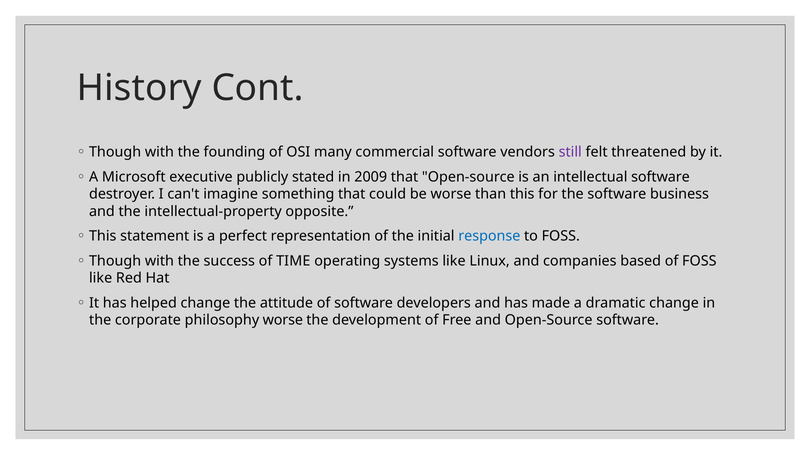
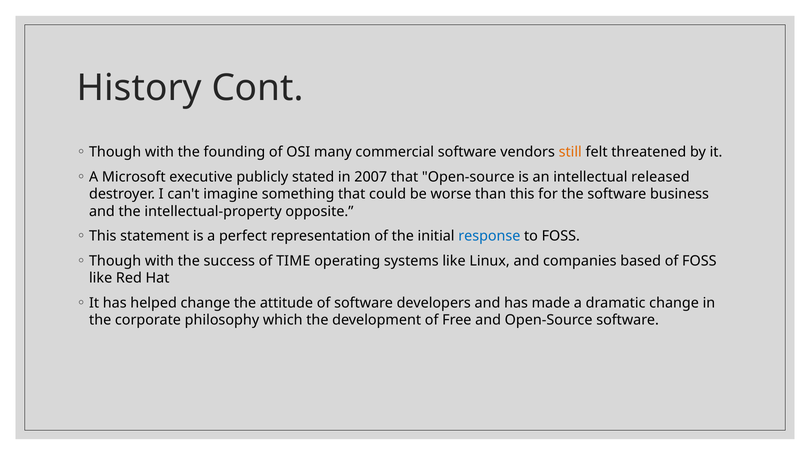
still colour: purple -> orange
2009: 2009 -> 2007
intellectual software: software -> released
philosophy worse: worse -> which
